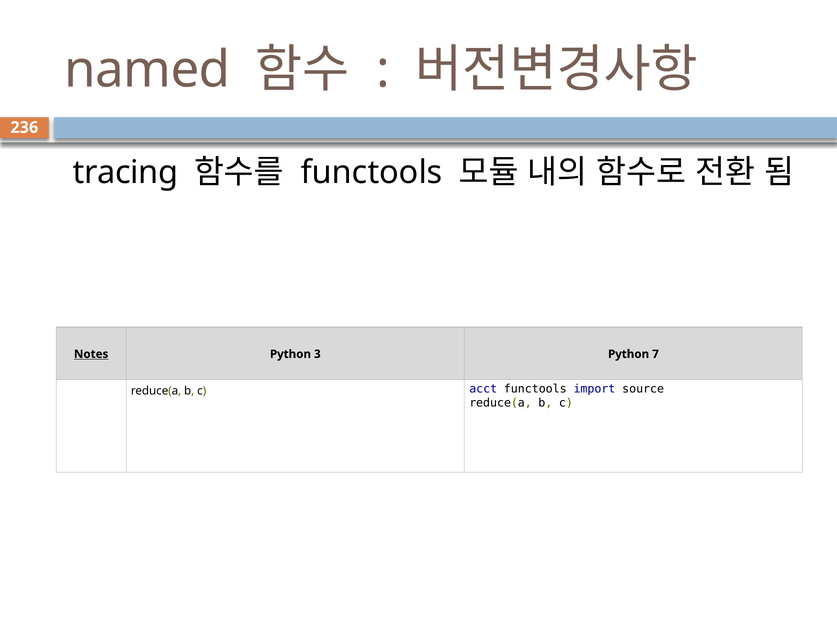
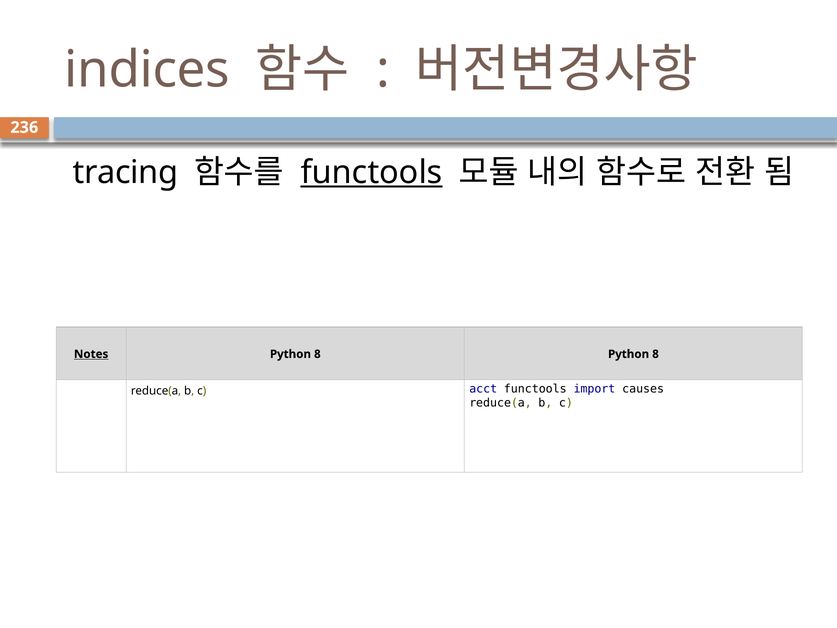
named: named -> indices
functools at (372, 172) underline: none -> present
3 at (317, 354): 3 -> 8
7 at (656, 354): 7 -> 8
source: source -> causes
